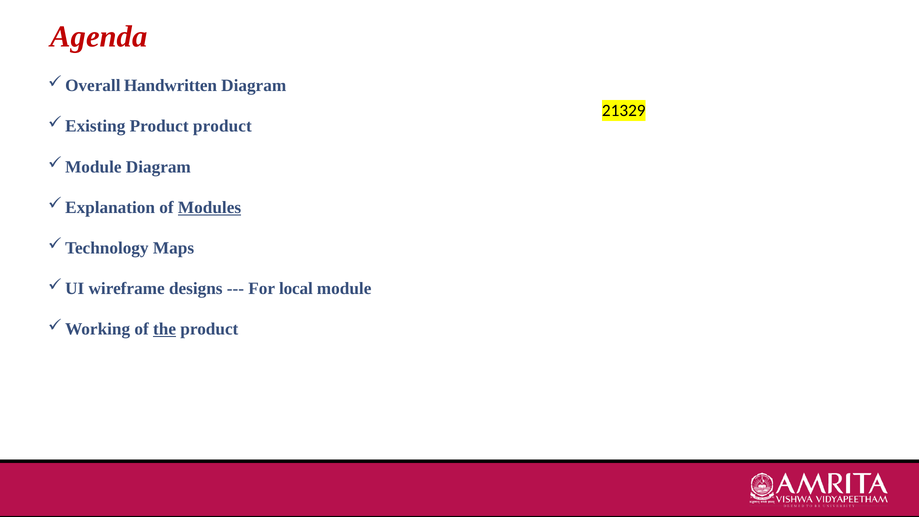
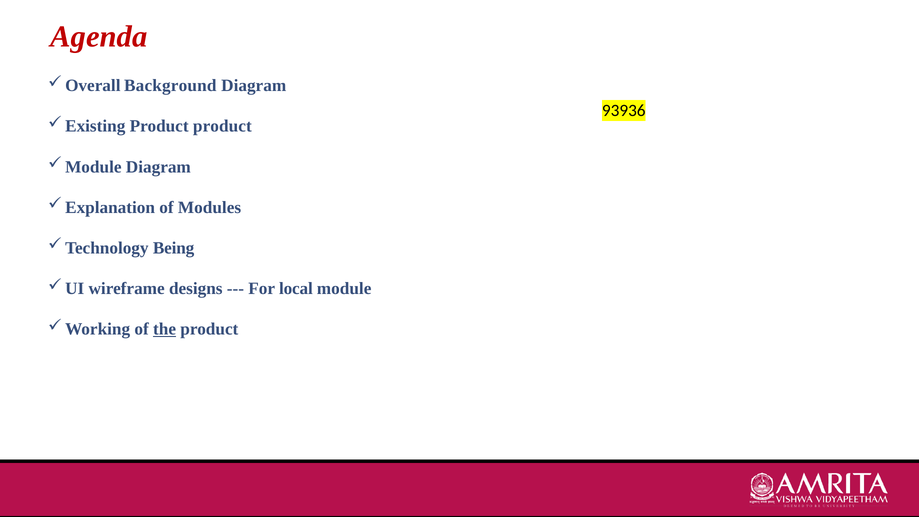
Handwritten: Handwritten -> Background
21329: 21329 -> 93936
Modules underline: present -> none
Maps: Maps -> Being
